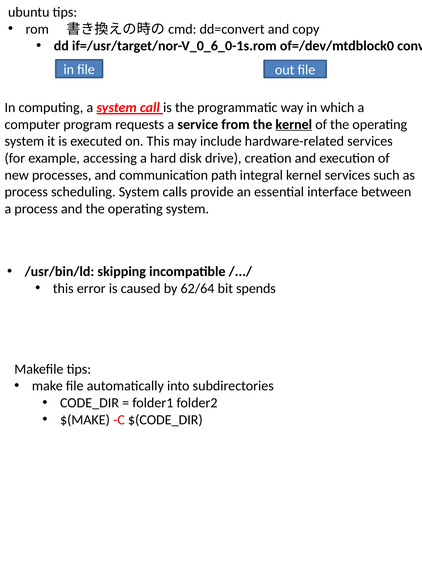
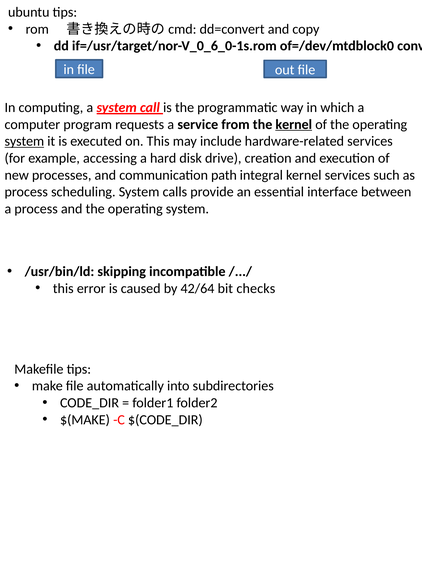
system at (24, 141) underline: none -> present
62/64: 62/64 -> 42/64
spends: spends -> checks
